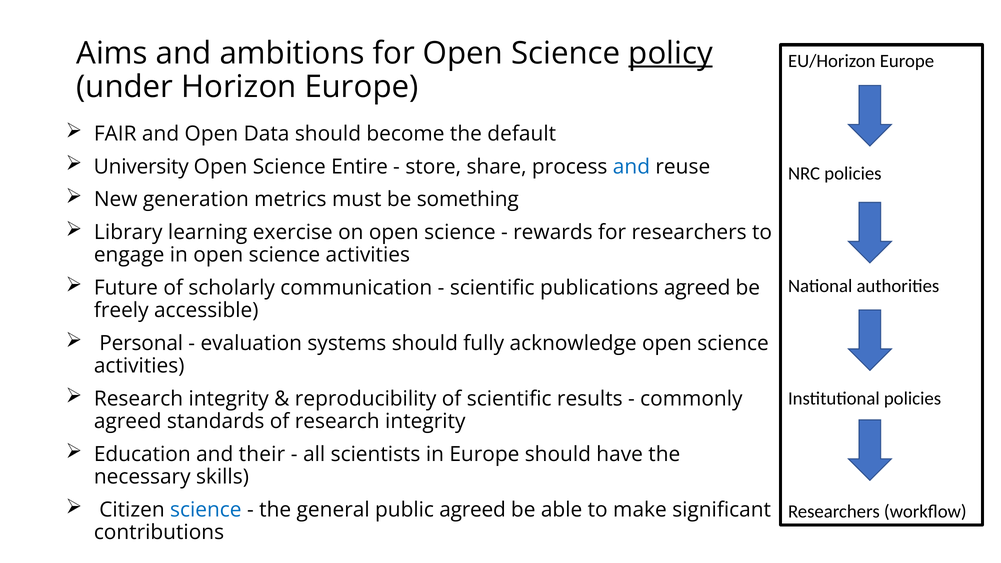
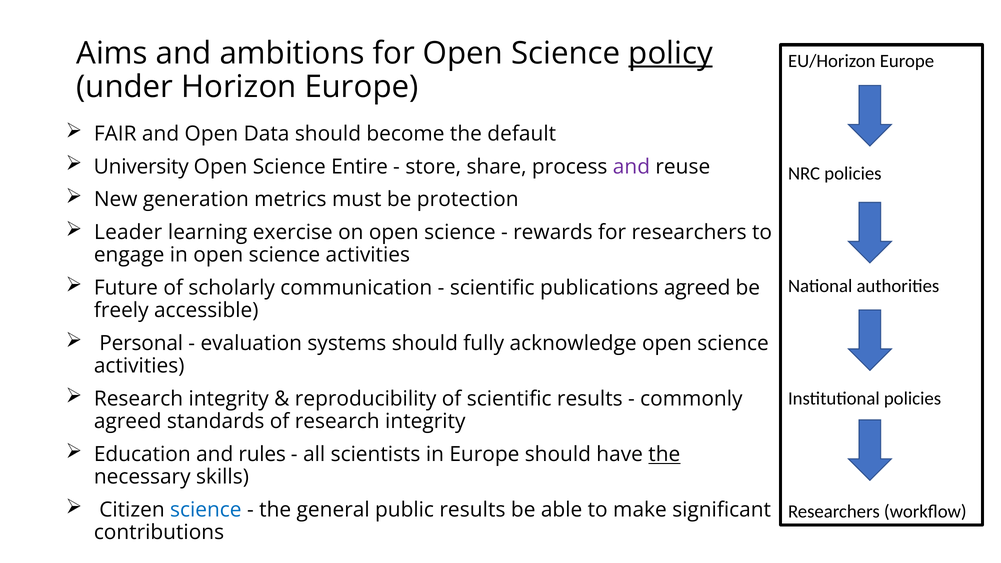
and at (631, 167) colour: blue -> purple
something: something -> protection
Library: Library -> Leader
their: their -> rules
the at (664, 454) underline: none -> present
public agreed: agreed -> results
